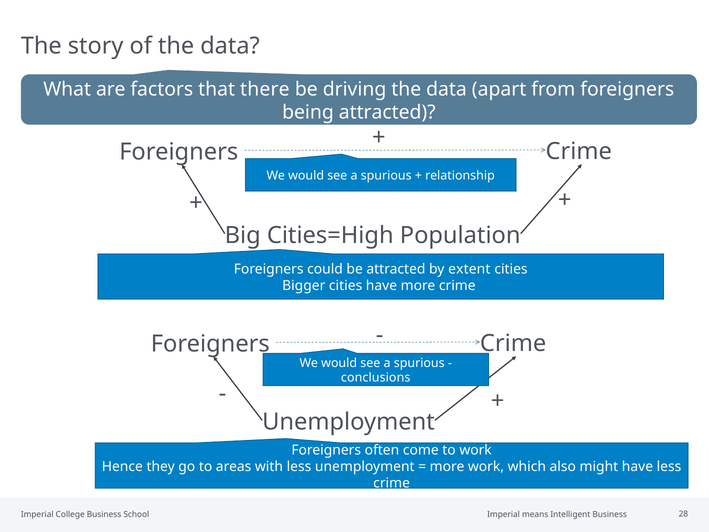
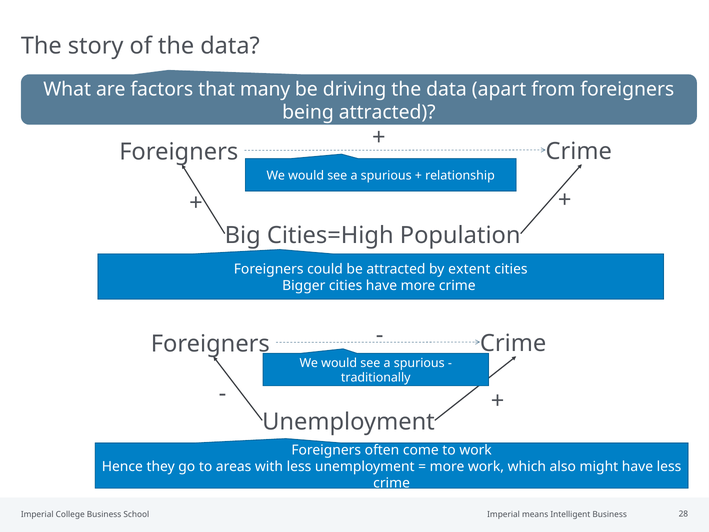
there: there -> many
conclusions: conclusions -> traditionally
